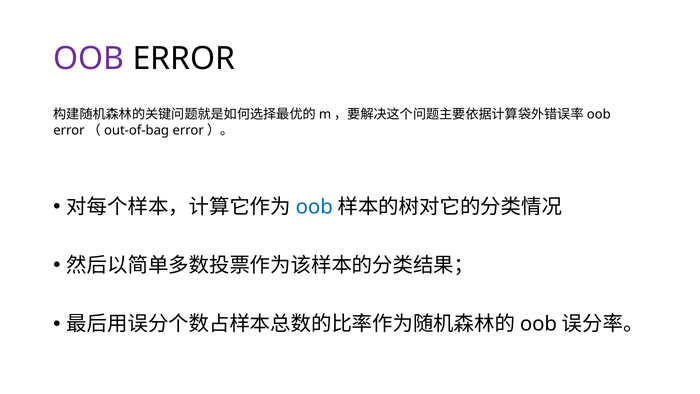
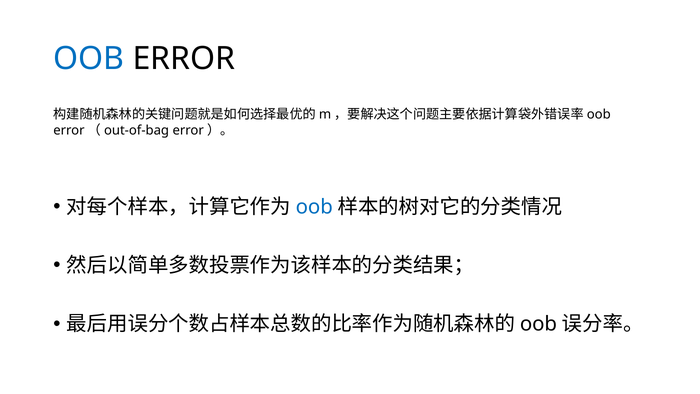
OOB at (89, 59) colour: purple -> blue
